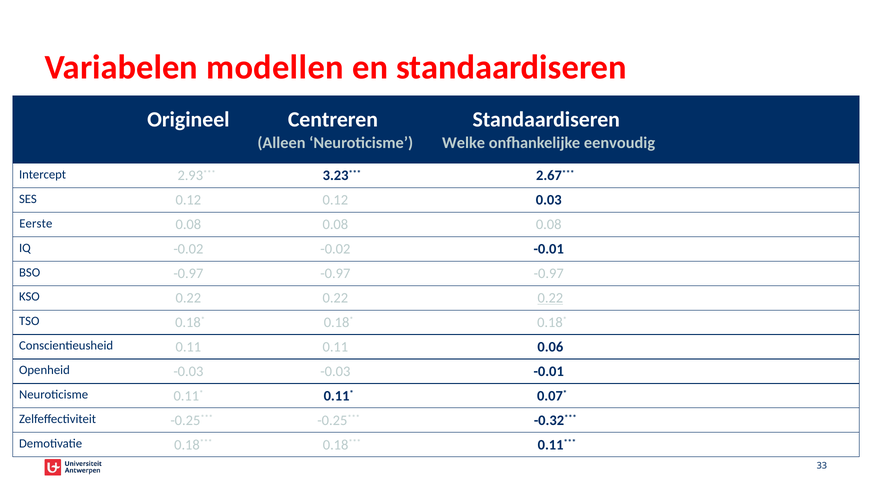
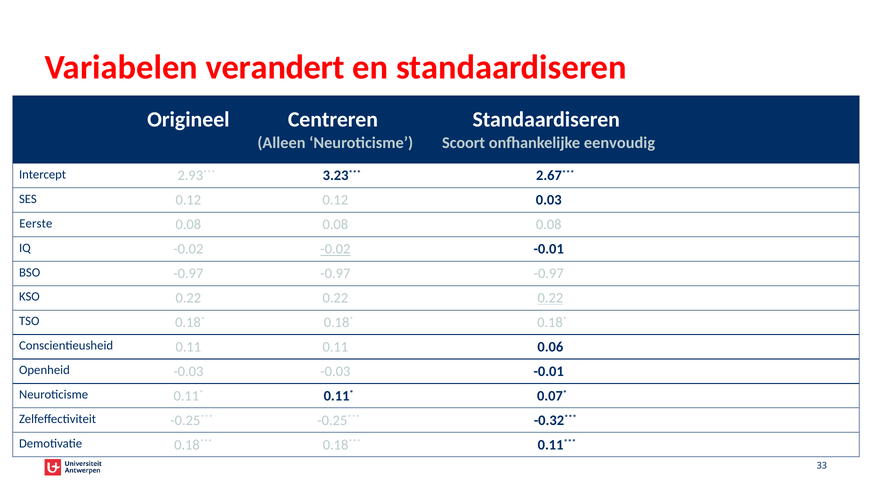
modellen: modellen -> verandert
Welke: Welke -> Scoort
-0.02 at (335, 249) underline: none -> present
